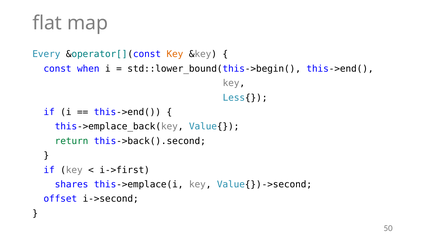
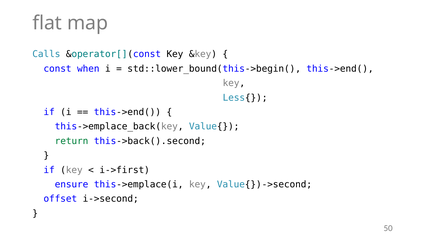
Every: Every -> Calls
Key at (175, 54) colour: orange -> black
shares: shares -> ensure
